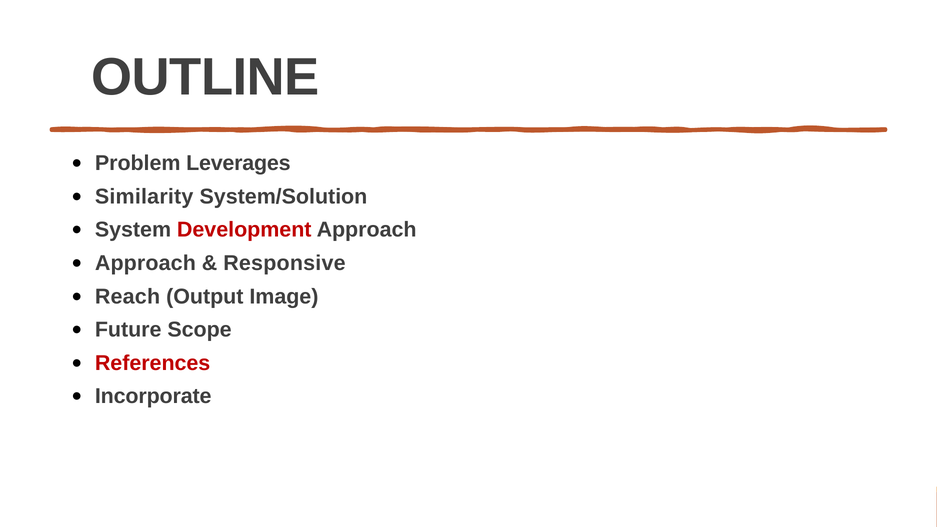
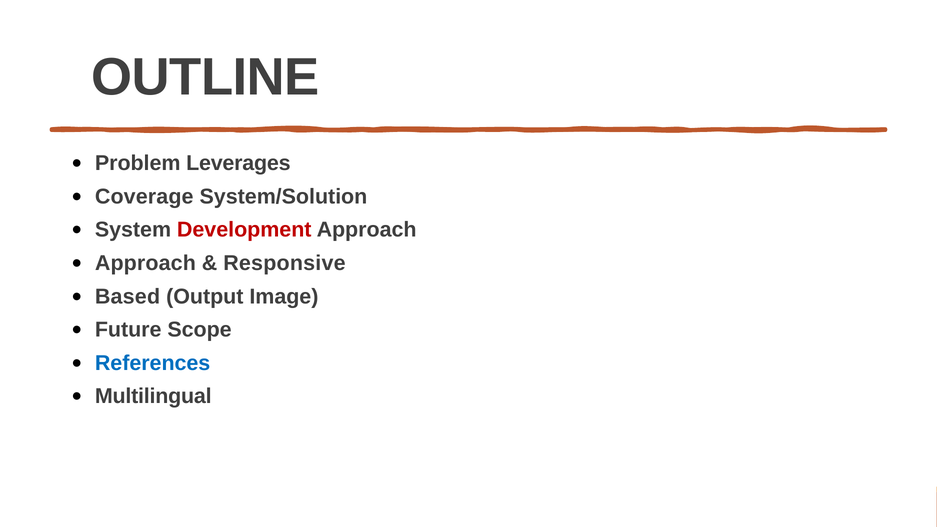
Similarity: Similarity -> Coverage
Reach: Reach -> Based
References colour: red -> blue
Incorporate: Incorporate -> Multilingual
